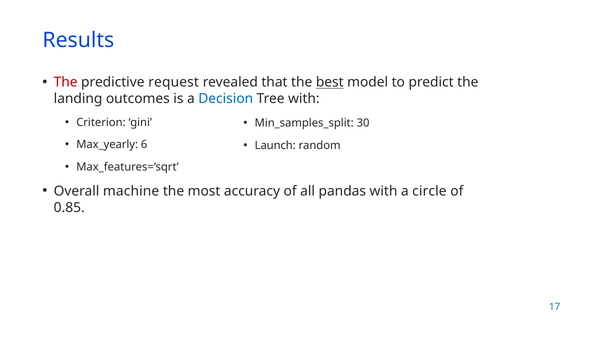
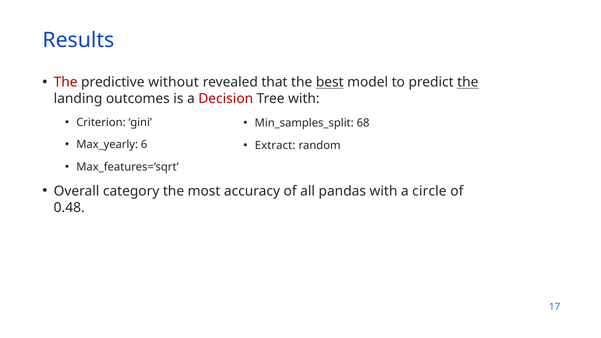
request: request -> without
the at (468, 82) underline: none -> present
Decision colour: blue -> red
30: 30 -> 68
Launch: Launch -> Extract
machine: machine -> category
0.85: 0.85 -> 0.48
